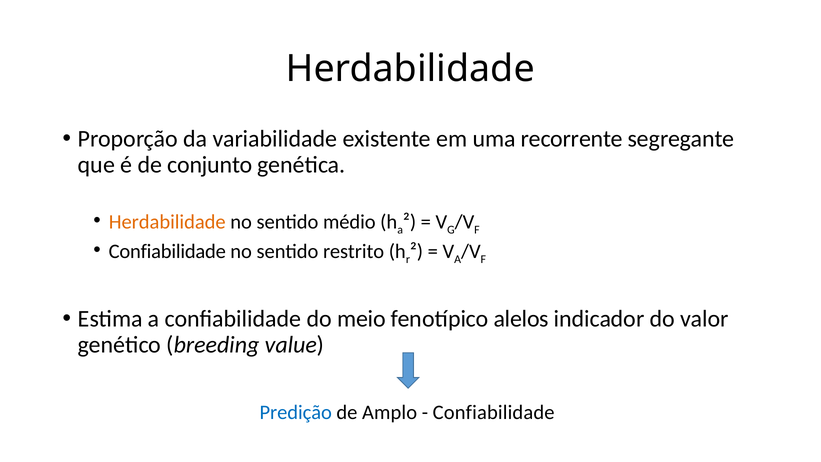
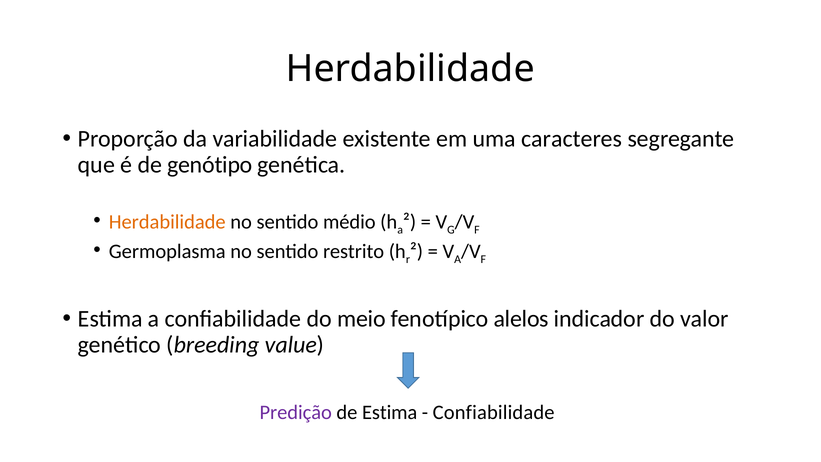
recorrente: recorrente -> caracteres
conjunto: conjunto -> genótipo
Confiabilidade at (167, 251): Confiabilidade -> Germoplasma
Predição colour: blue -> purple
de Amplo: Amplo -> Estima
